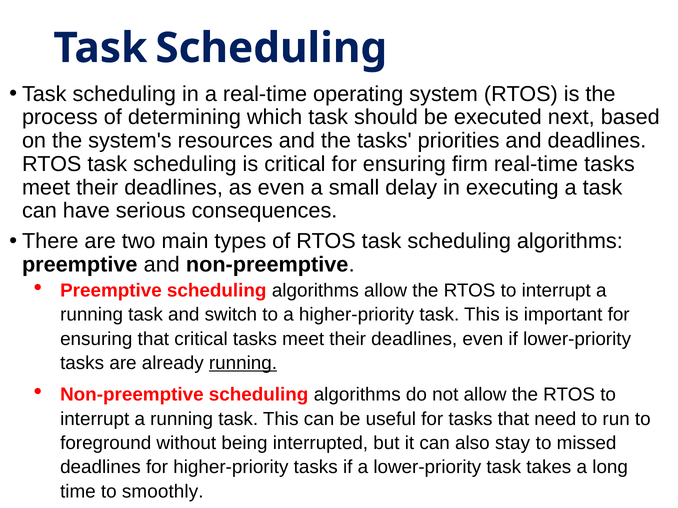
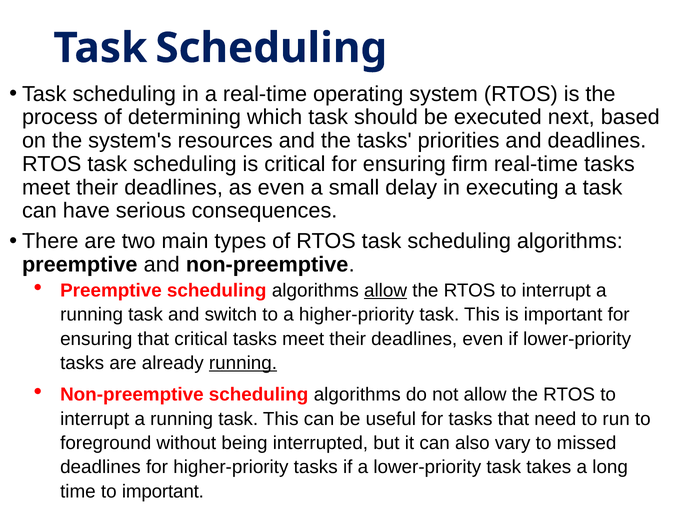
allow at (386, 291) underline: none -> present
stay: stay -> vary
to smoothly: smoothly -> important
